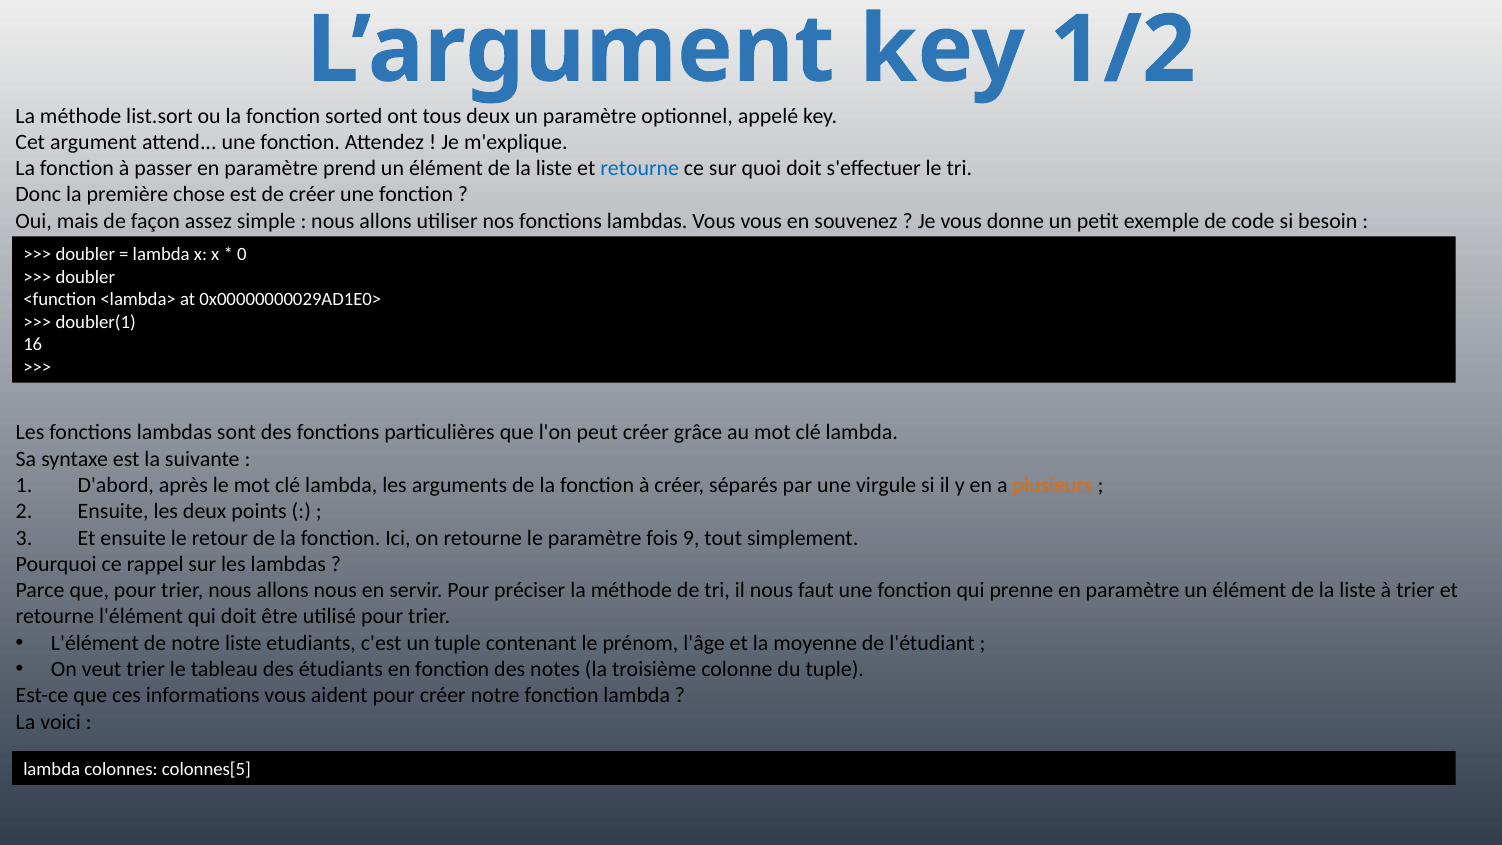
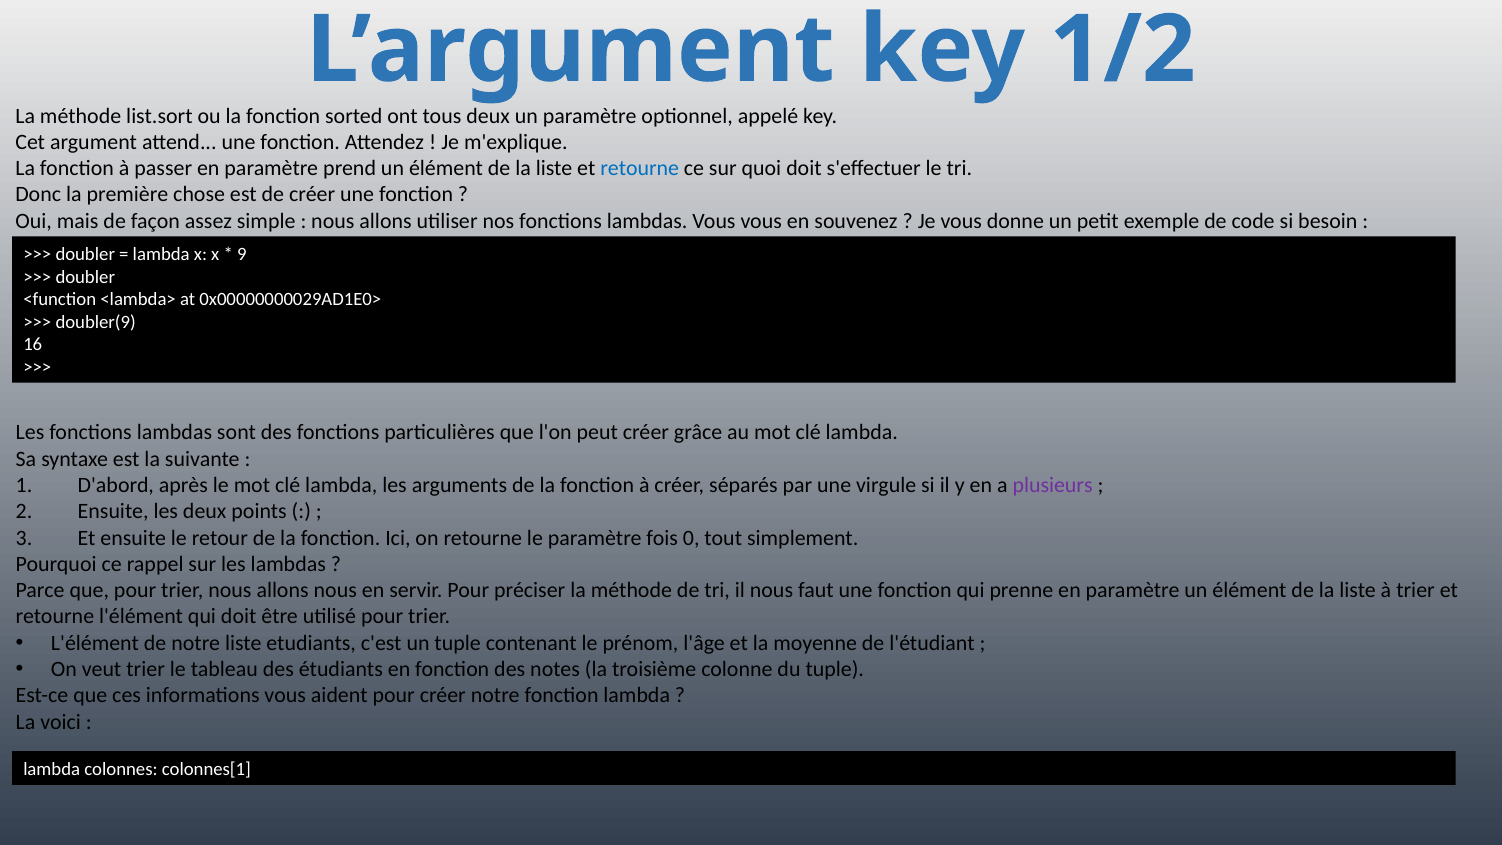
0: 0 -> 9
doubler(1: doubler(1 -> doubler(9
plusieurs colour: orange -> purple
9: 9 -> 0
colonnes[5: colonnes[5 -> colonnes[1
